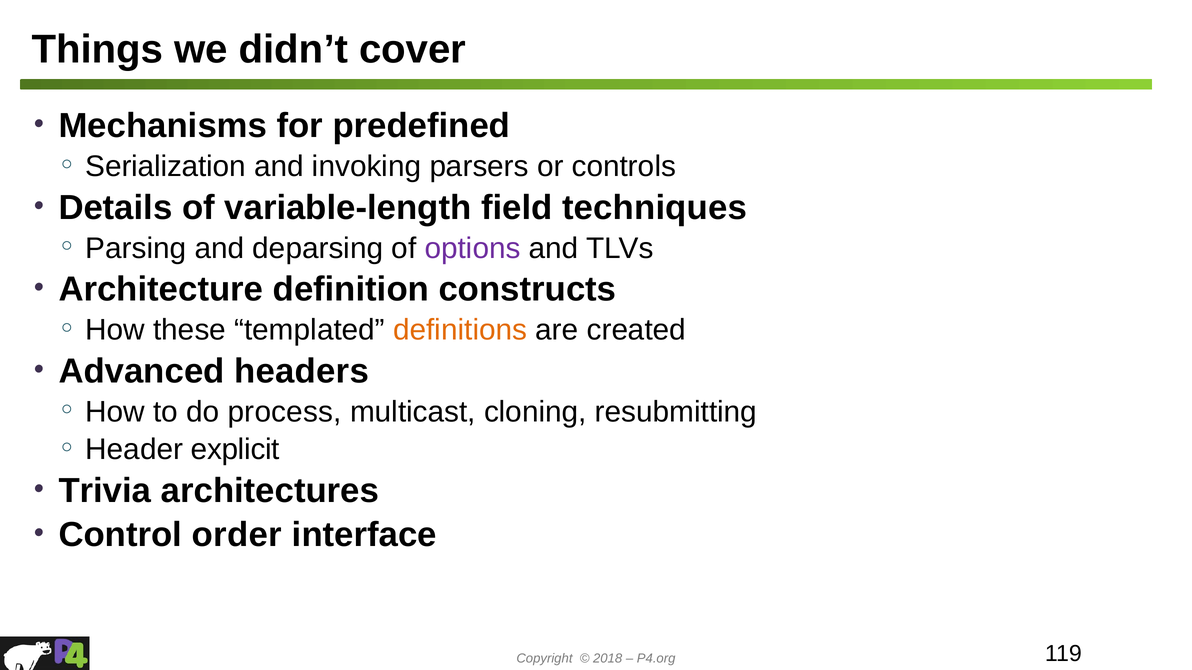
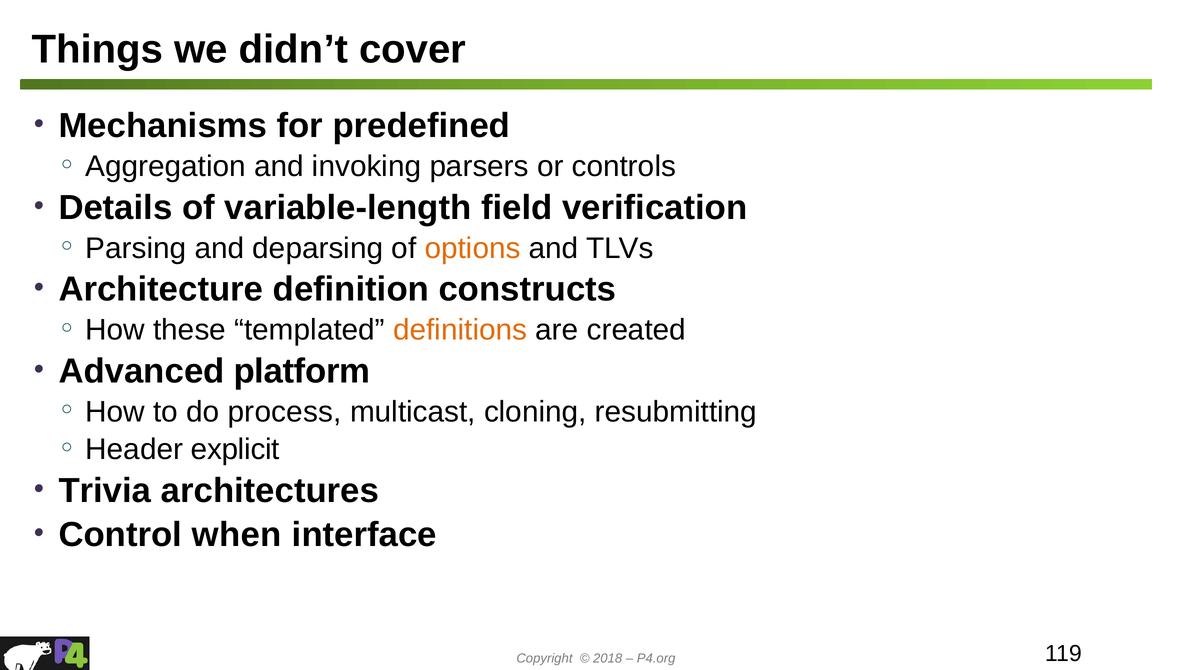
Serialization: Serialization -> Aggregation
techniques: techniques -> verification
options colour: purple -> orange
headers: headers -> platform
order: order -> when
